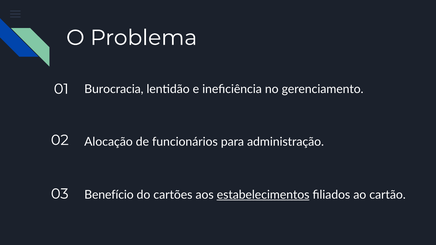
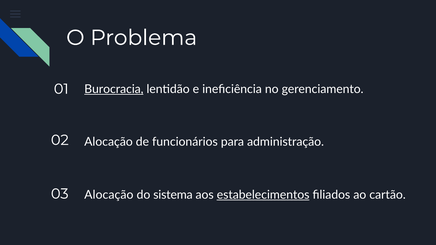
Burocracia underline: none -> present
Benefício at (109, 195): Benefício -> Alocação
cartões: cartões -> sistema
